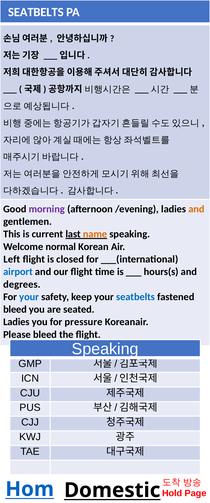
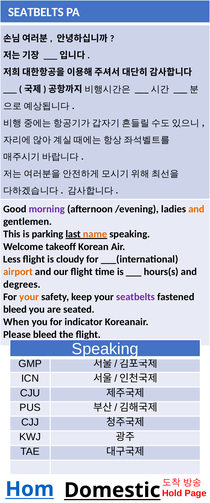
current: current -> parking
normal: normal -> takeoff
Left: Left -> Less
closed: closed -> cloudy
airport colour: blue -> orange
your at (29, 296) colour: blue -> orange
seatbelts at (136, 296) colour: blue -> purple
Ladies at (16, 322): Ladies -> When
pressure: pressure -> indicator
